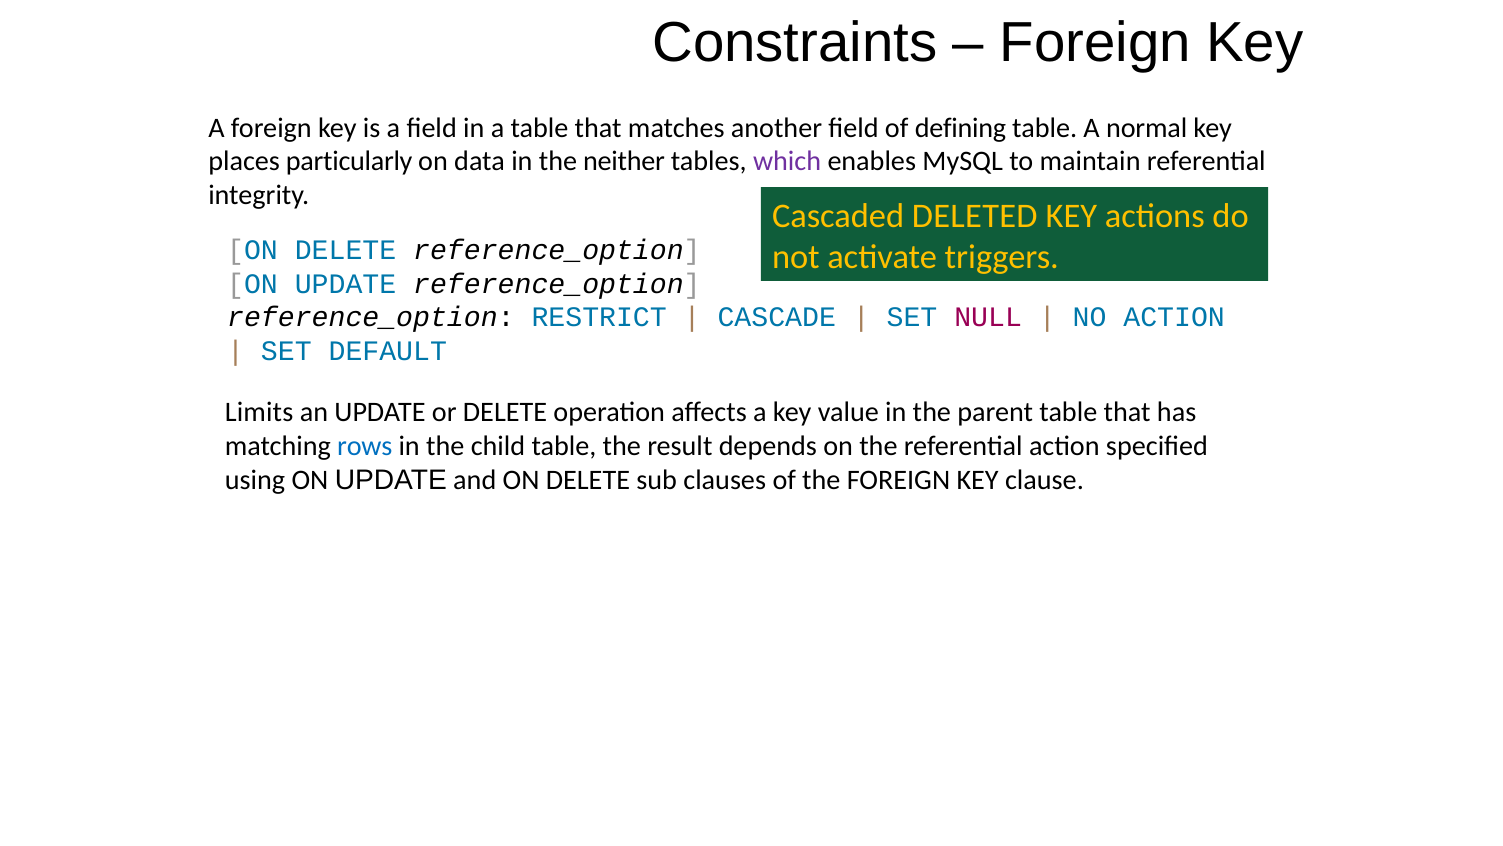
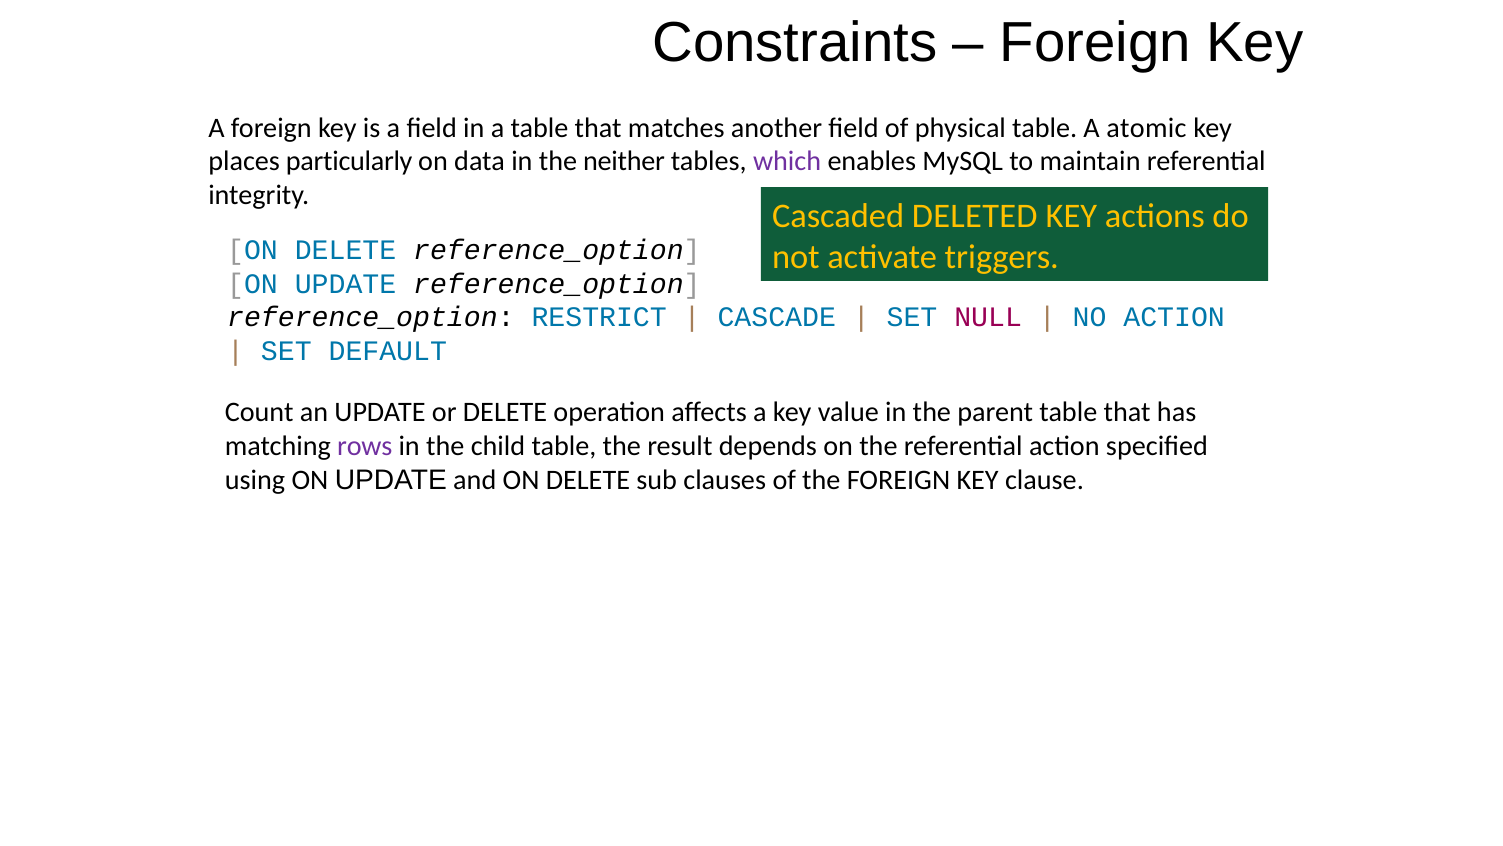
defining: defining -> physical
normal: normal -> atomic
Limits: Limits -> Count
rows colour: blue -> purple
